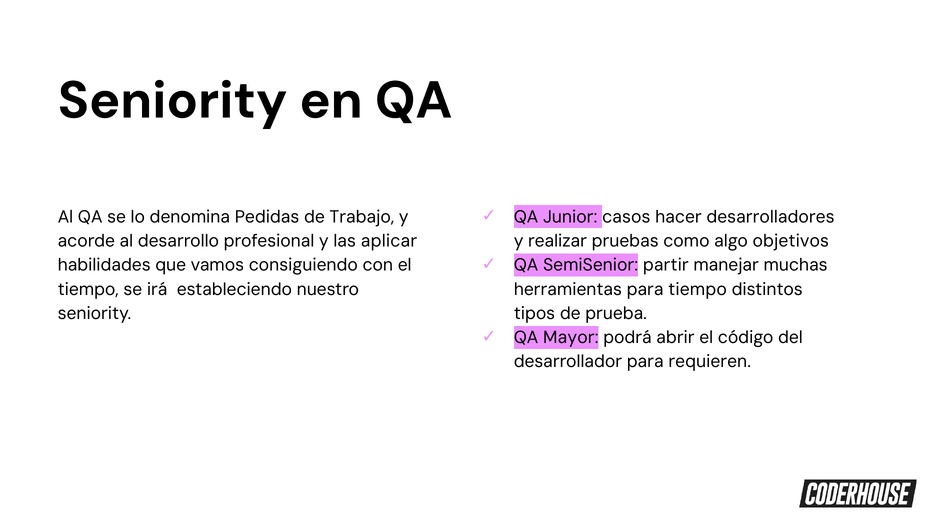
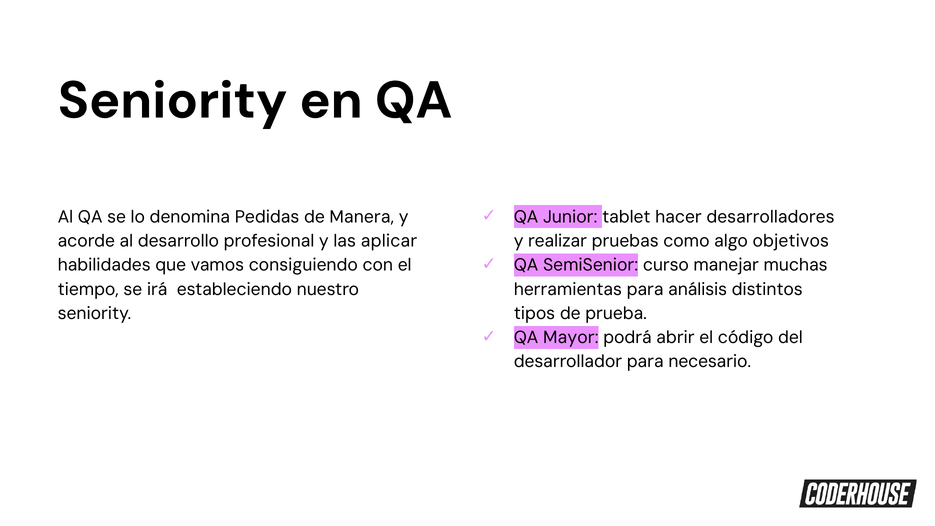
casos: casos -> tablet
Trabajo: Trabajo -> Manera
partir: partir -> curso
para tiempo: tiempo -> análisis
requieren: requieren -> necesario
